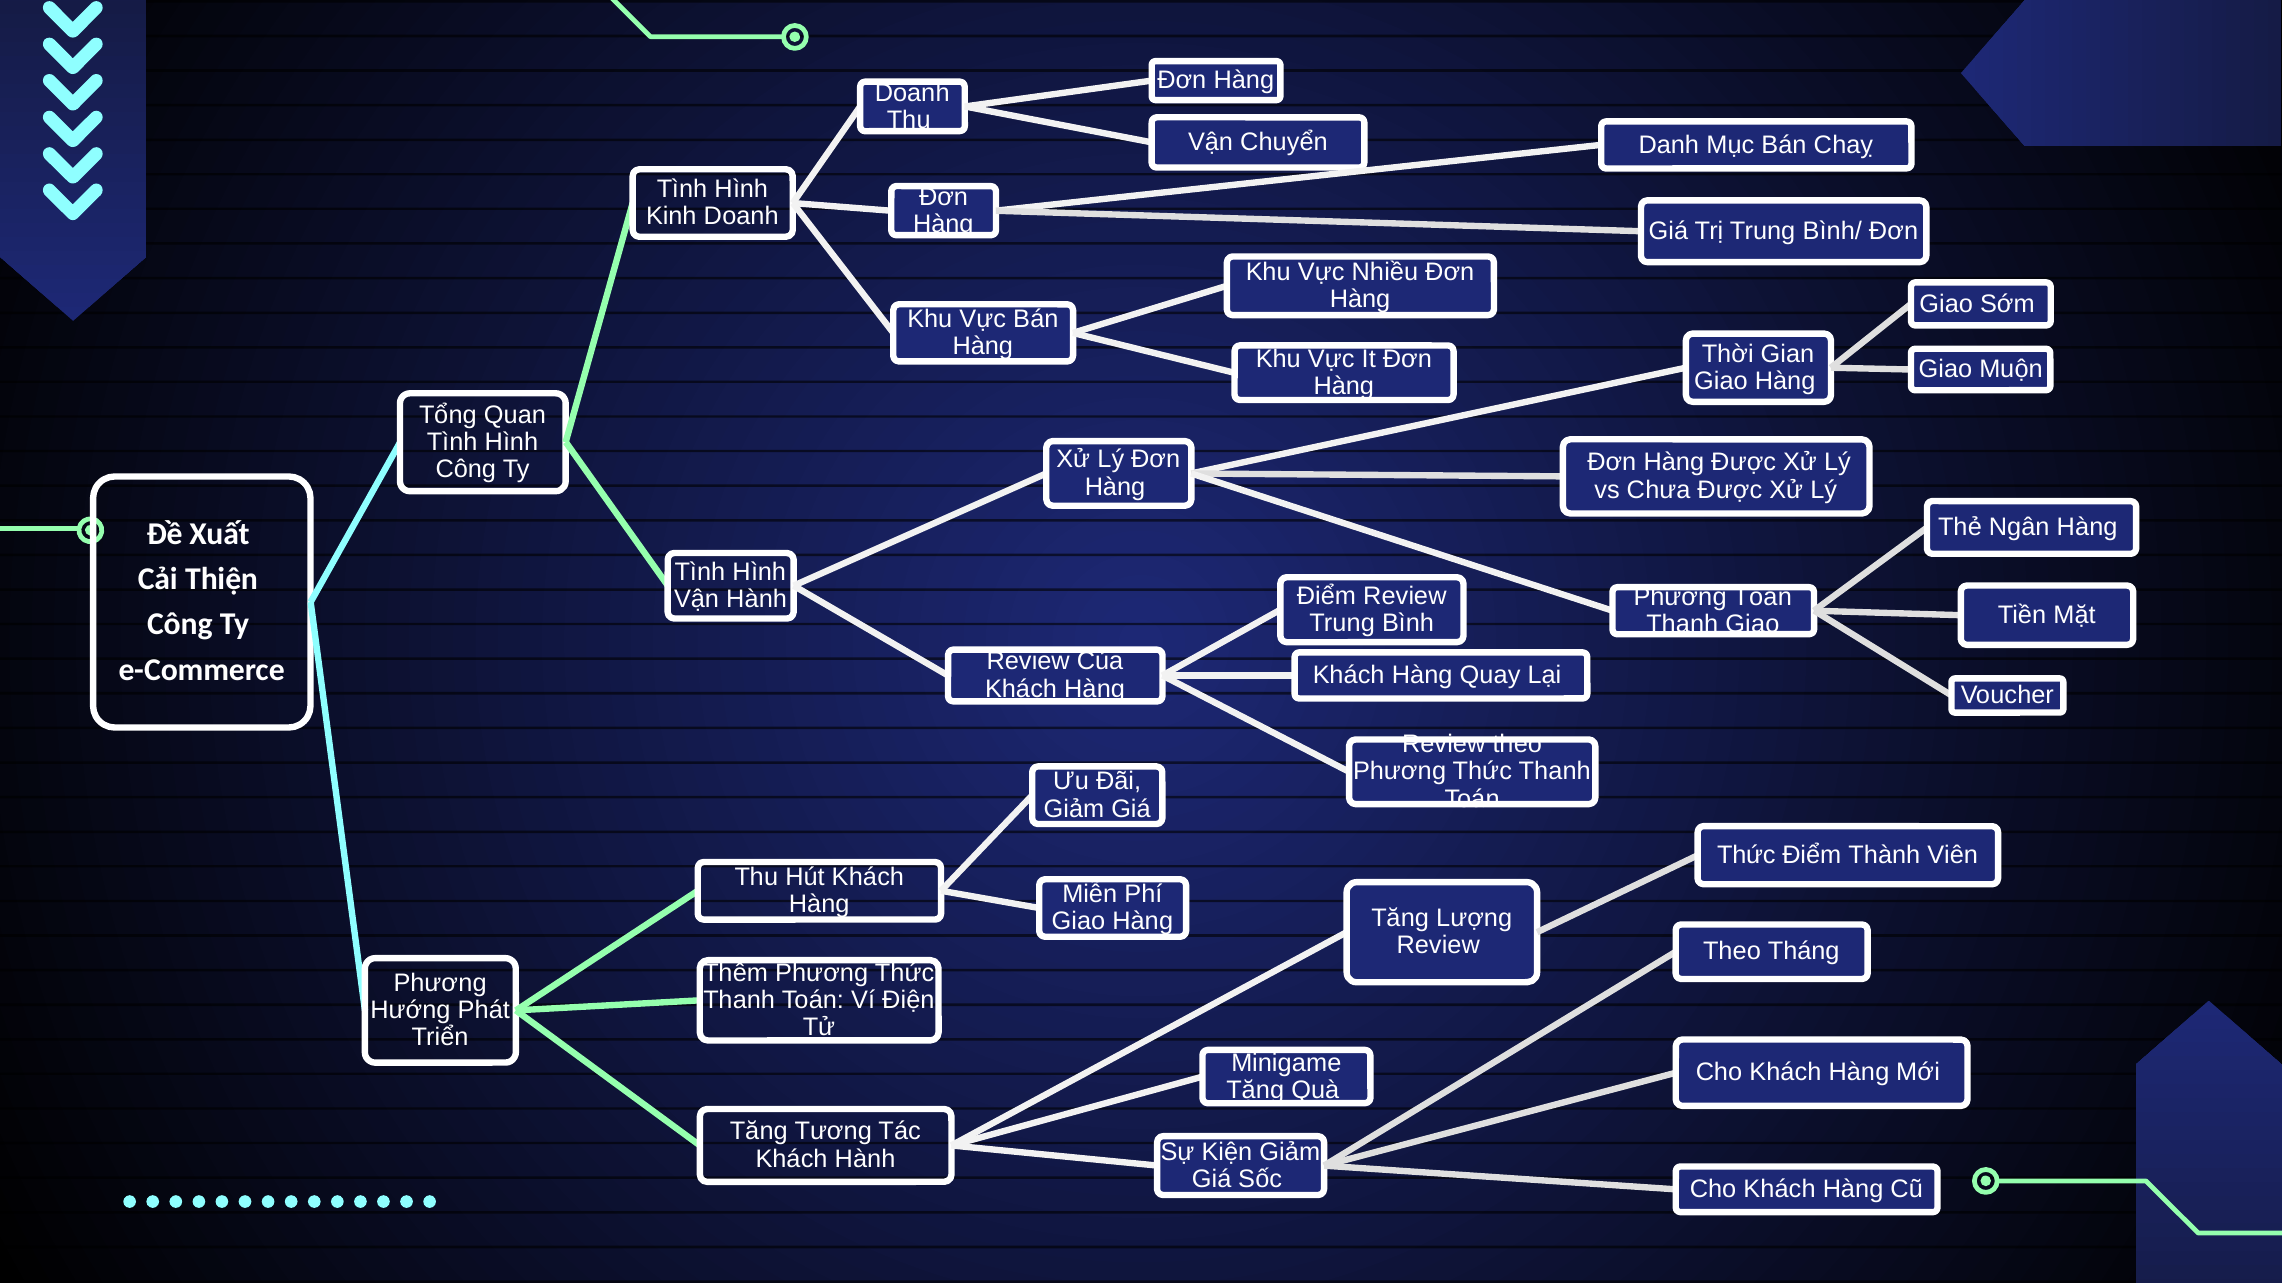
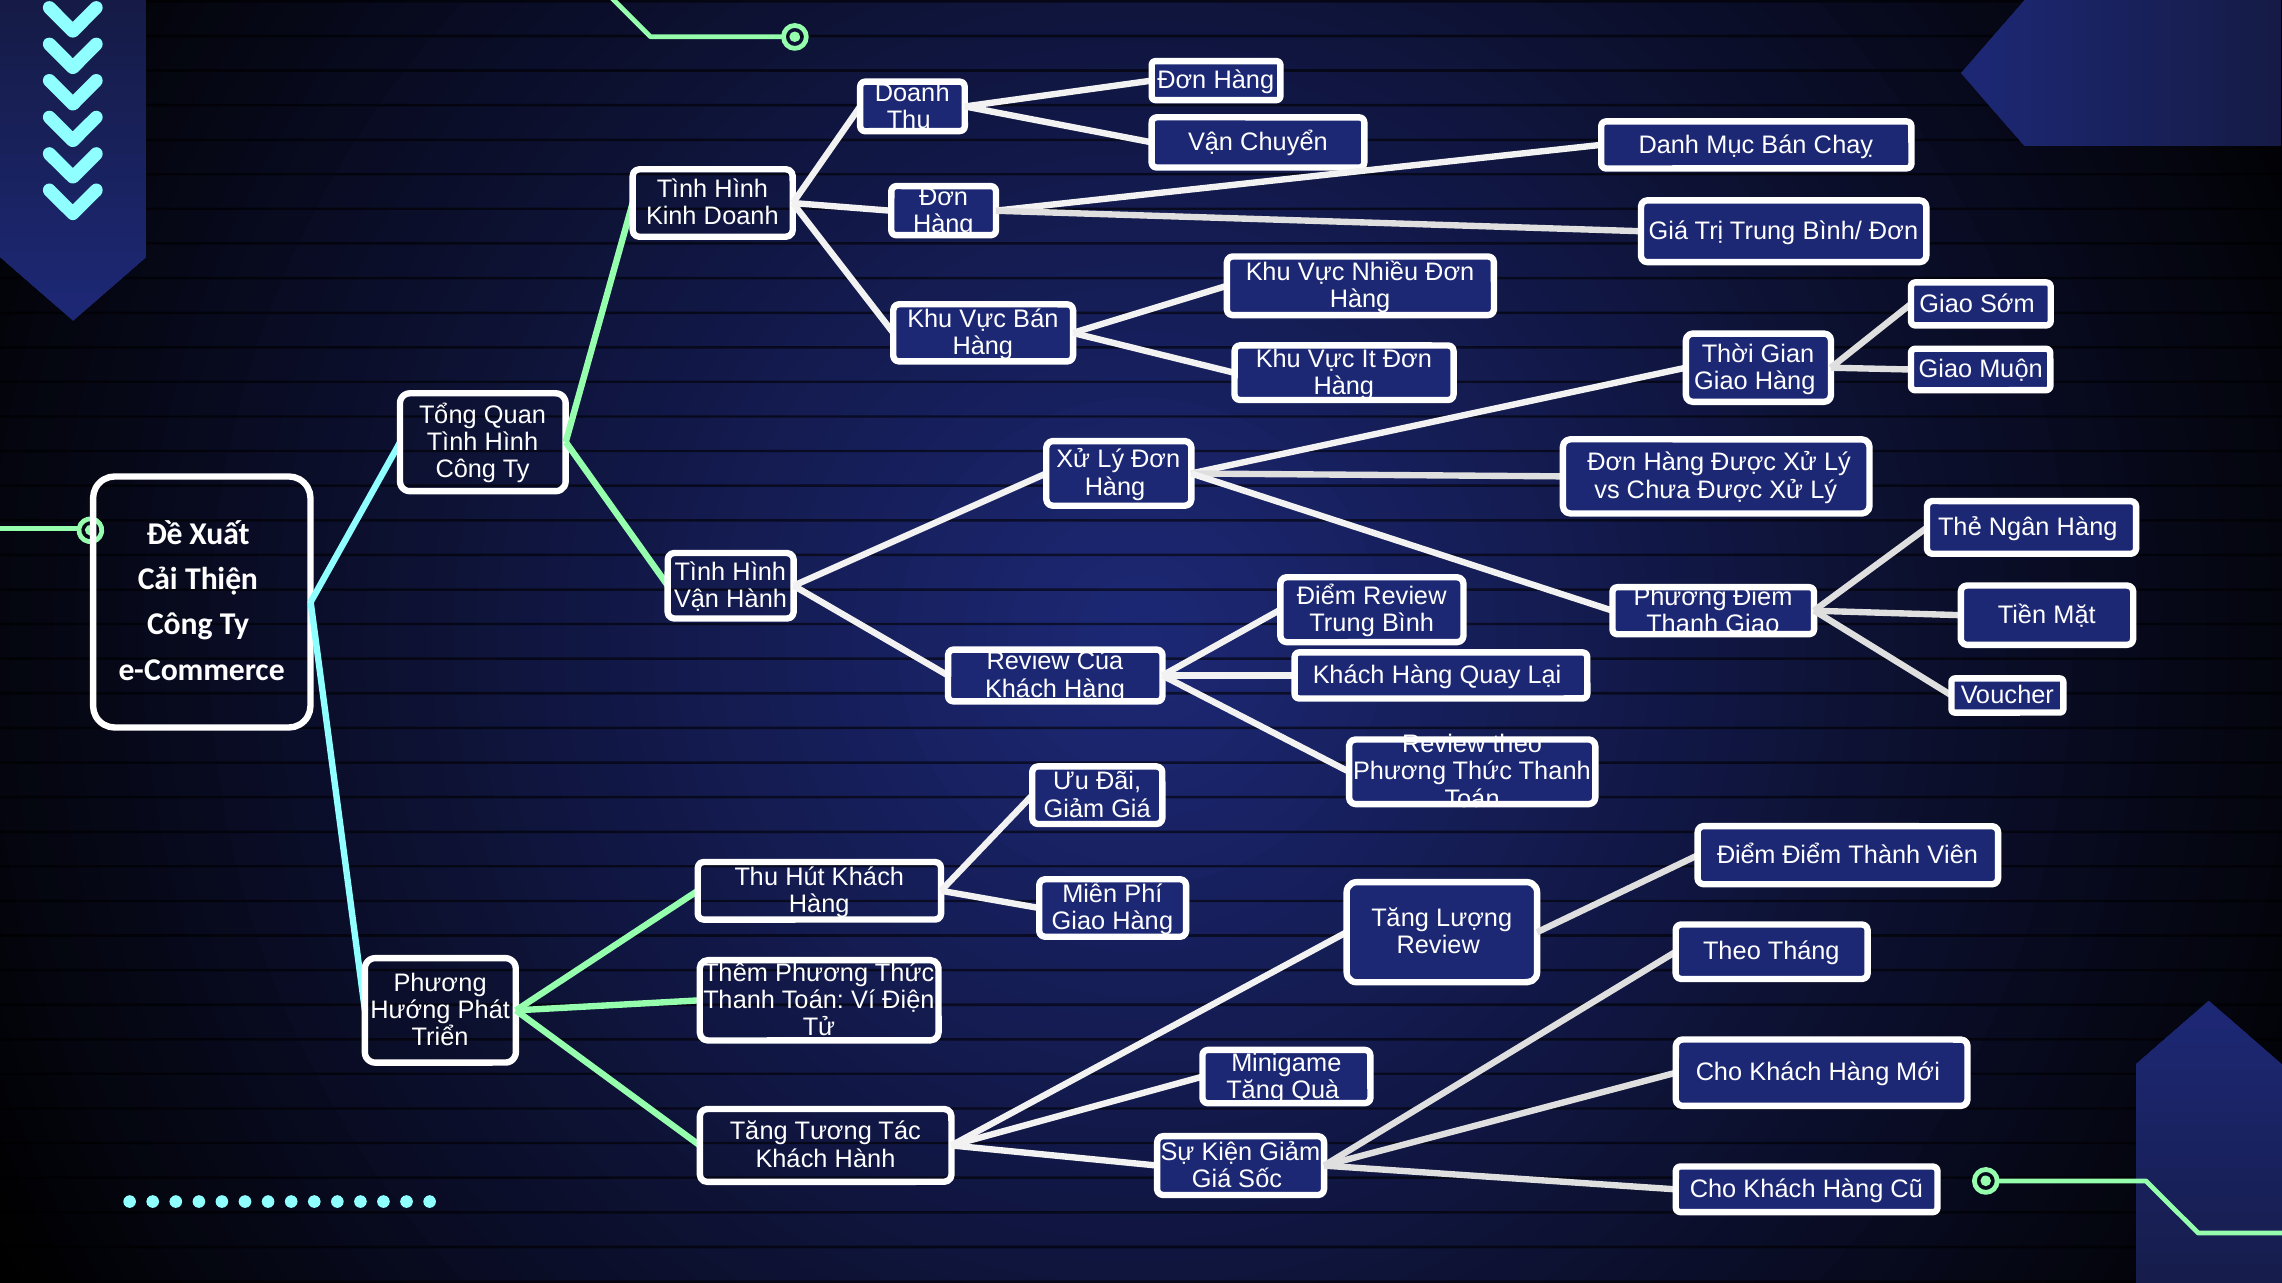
Phương Toán: Toán -> Điểm
Thức at (1746, 855): Thức -> Điểm
